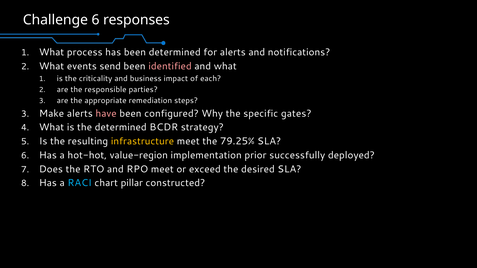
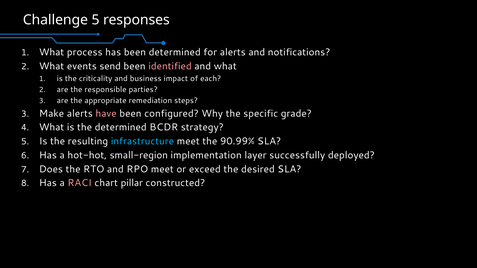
Challenge 6: 6 -> 5
gates: gates -> grade
infrastructure colour: yellow -> light blue
79.25%: 79.25% -> 90.99%
value-region: value-region -> small-region
prior: prior -> layer
RACI colour: light blue -> pink
